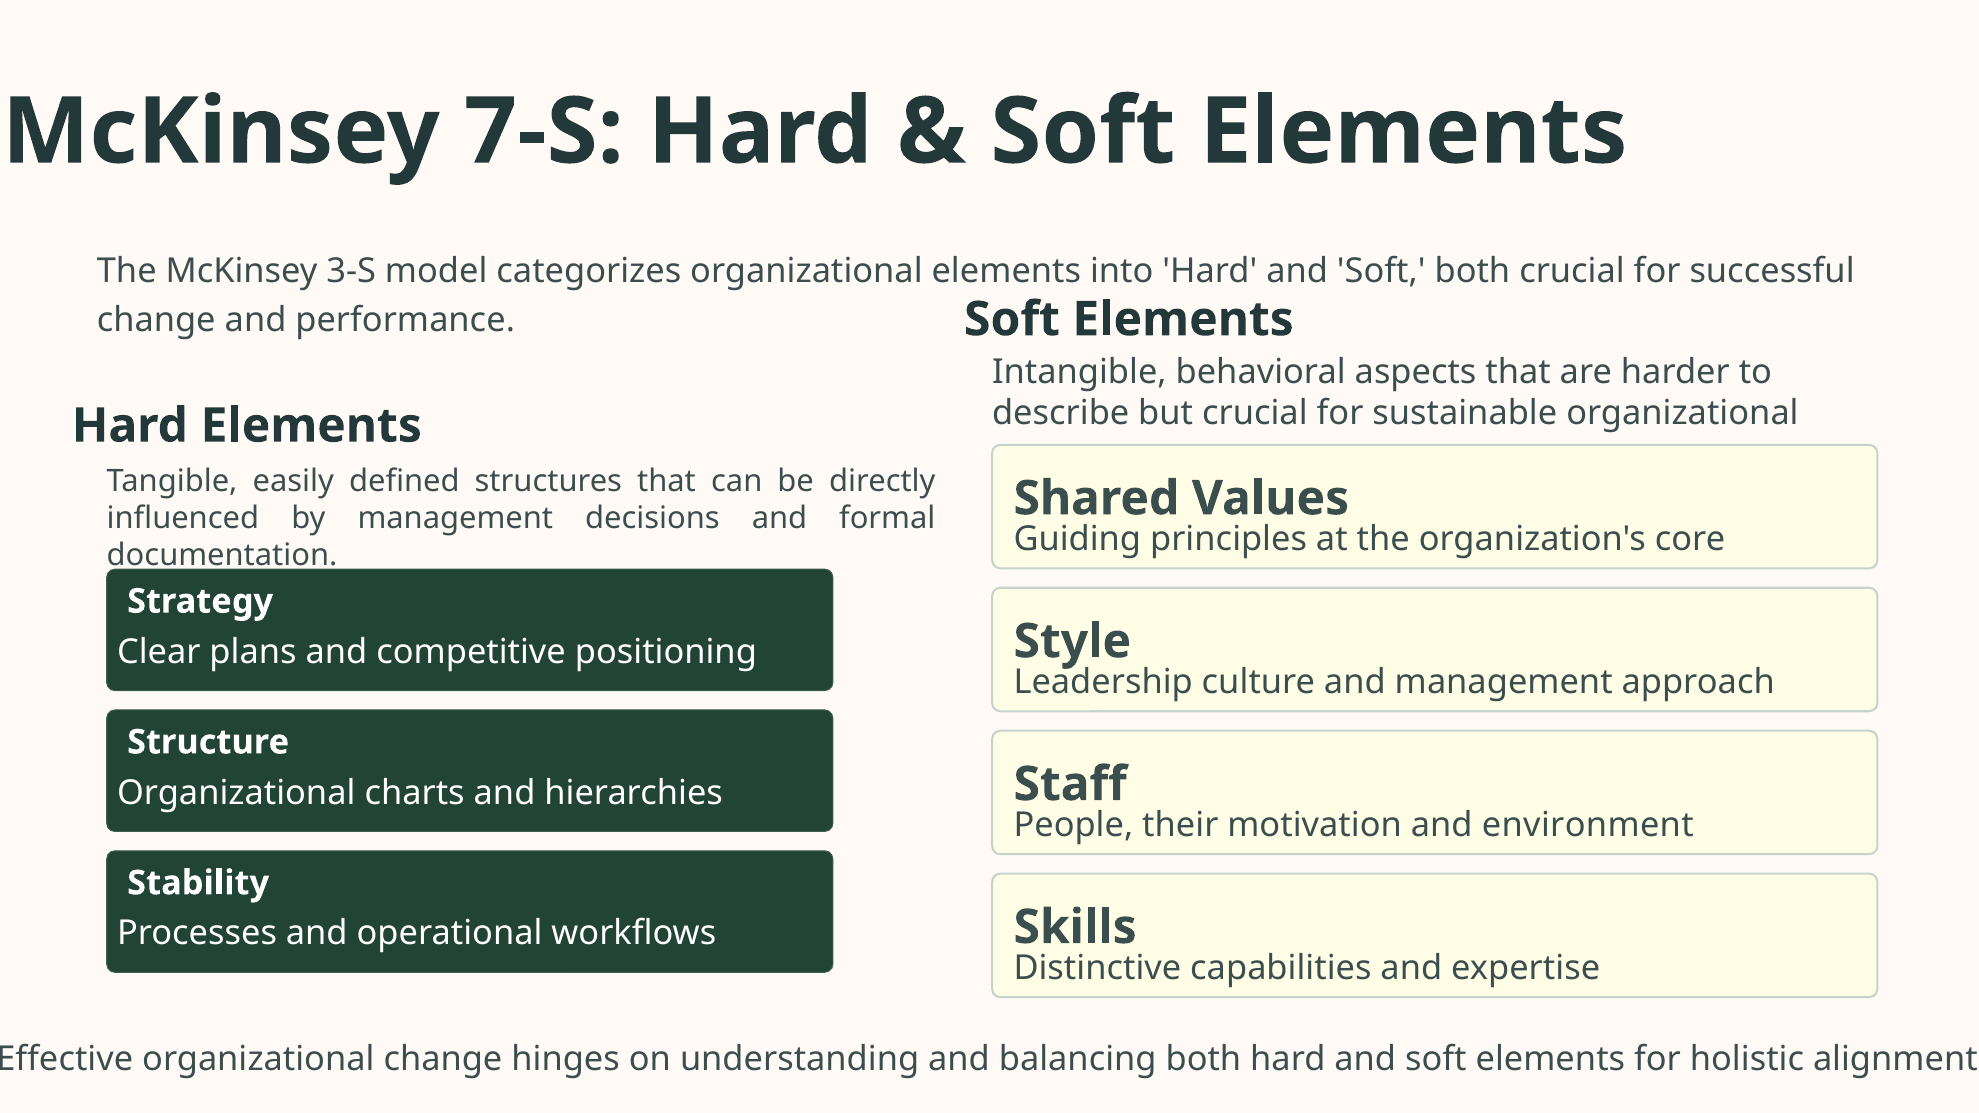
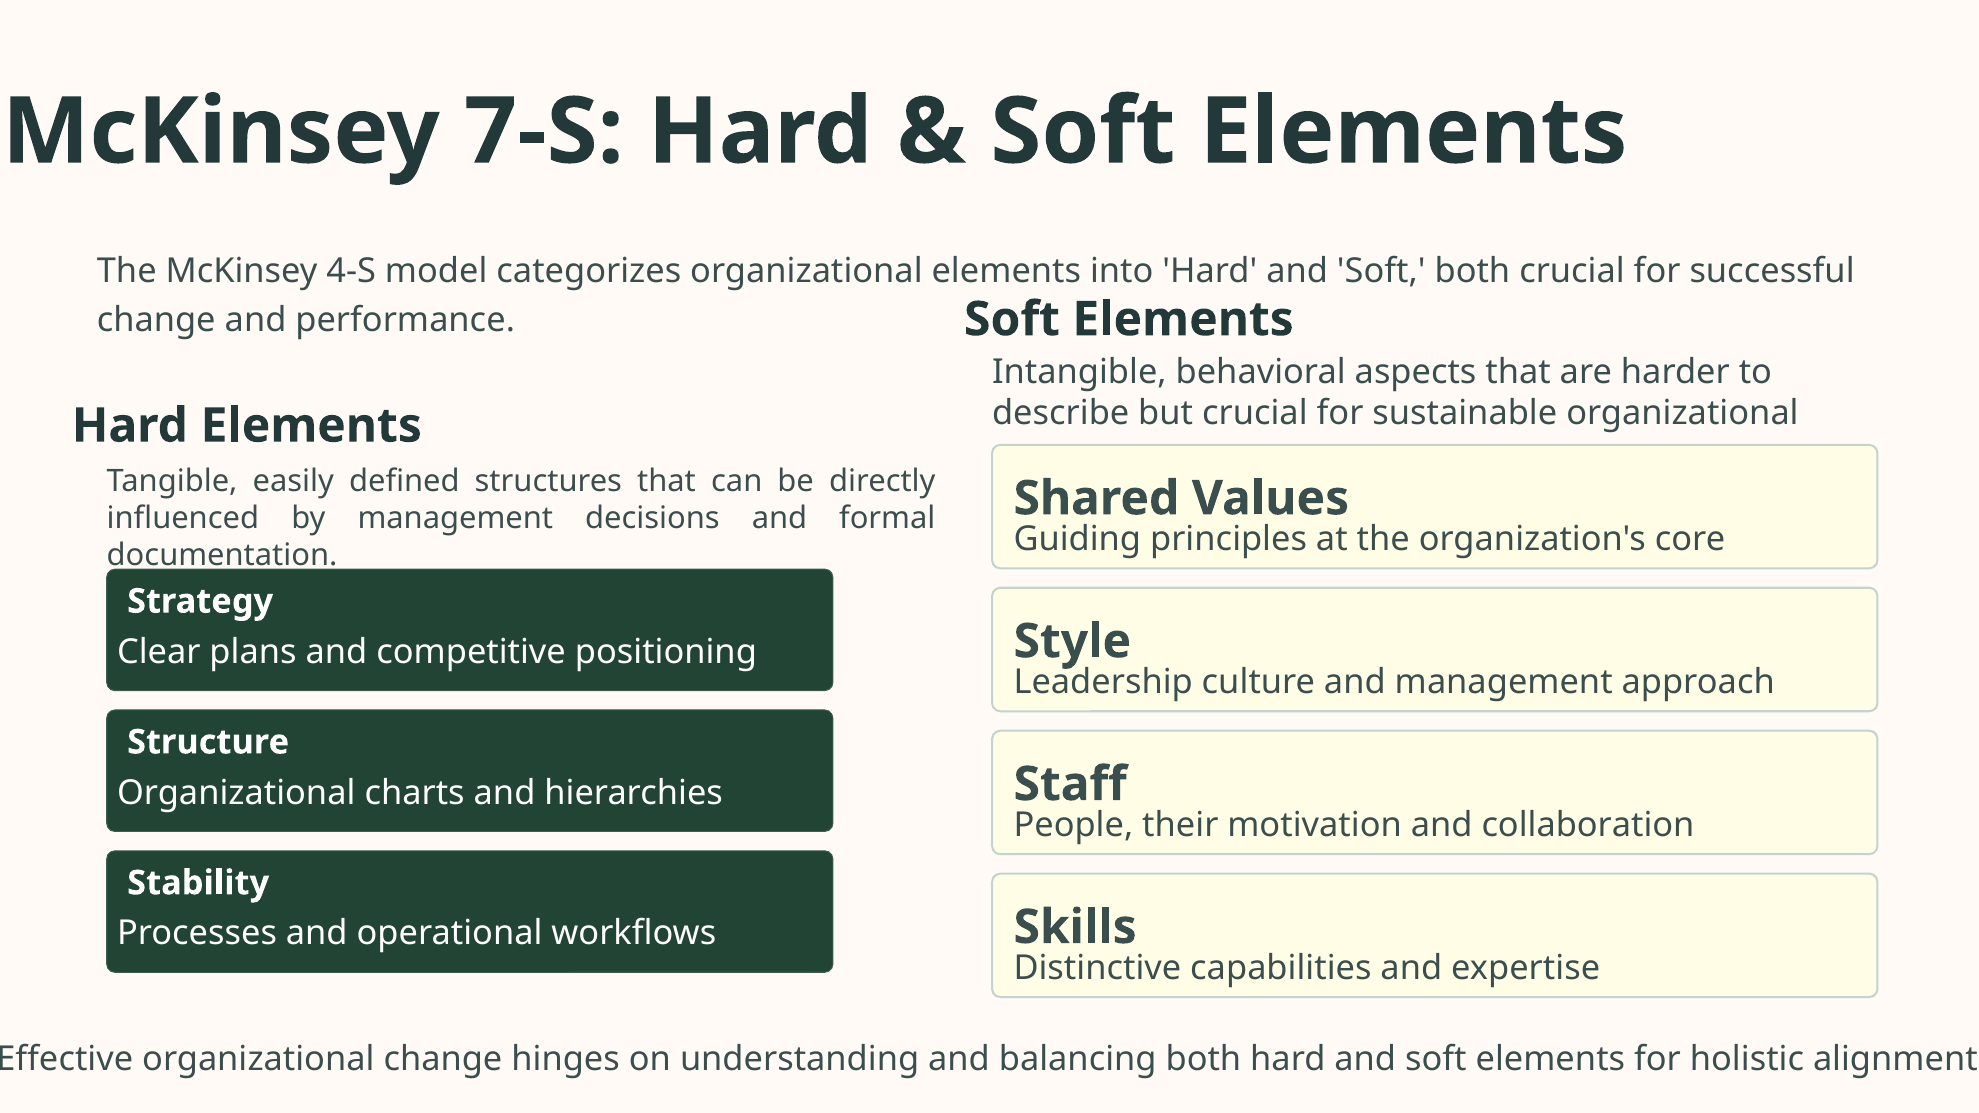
3-S: 3-S -> 4-S
environment: environment -> collaboration
